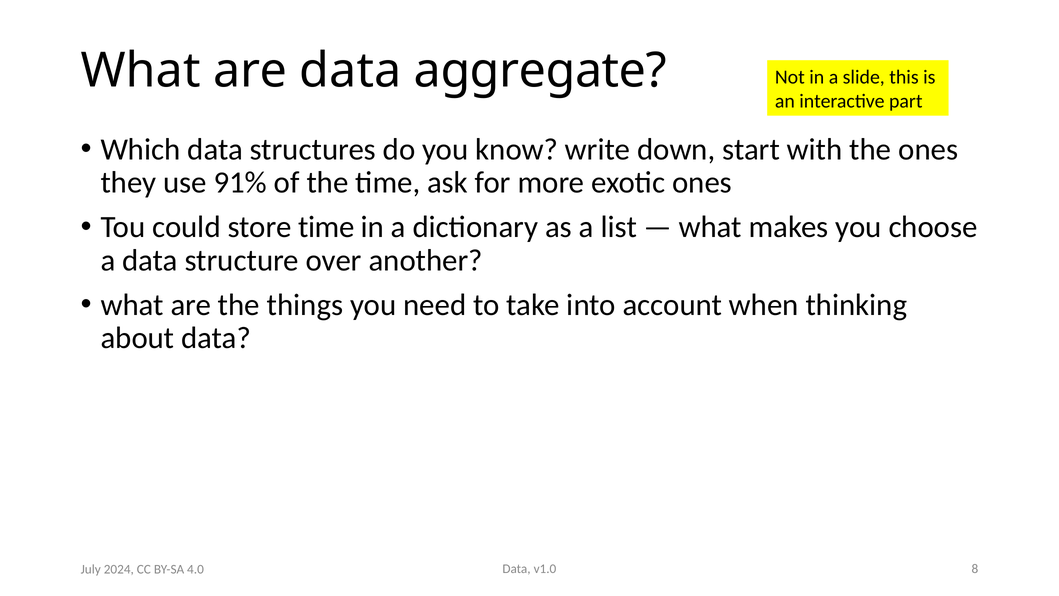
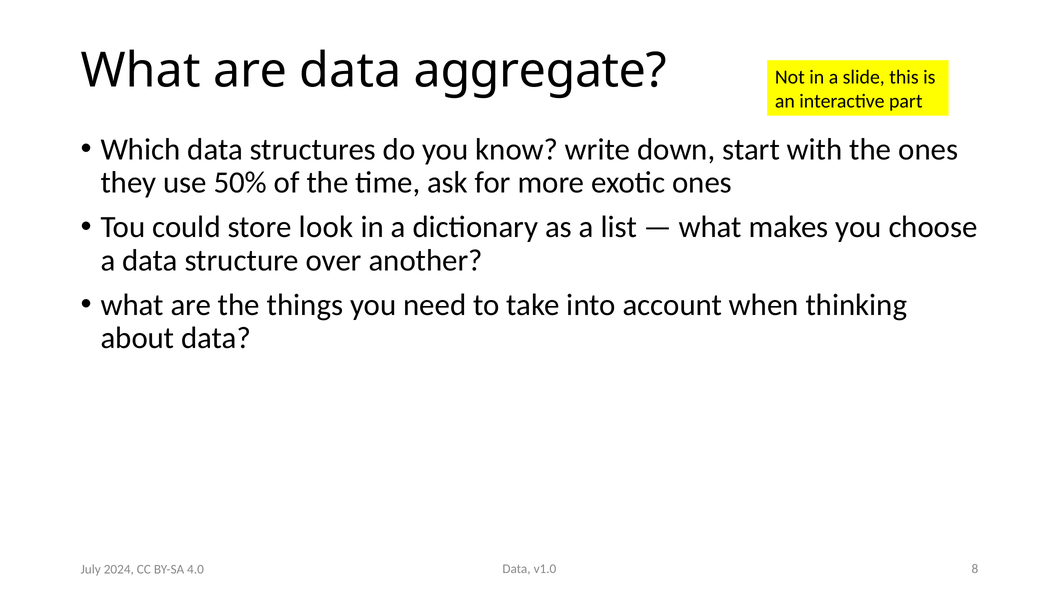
91%: 91% -> 50%
store time: time -> look
